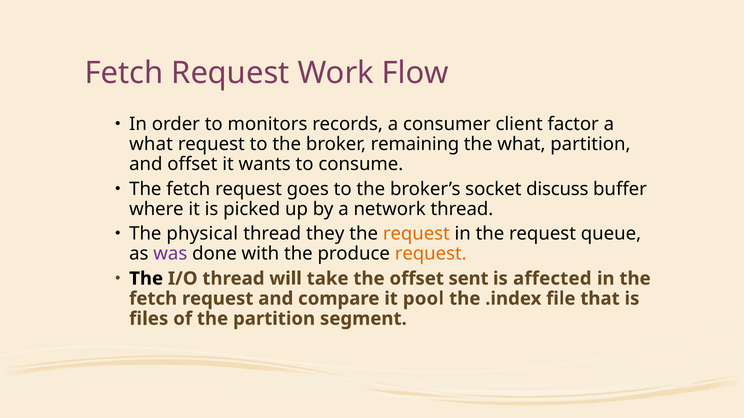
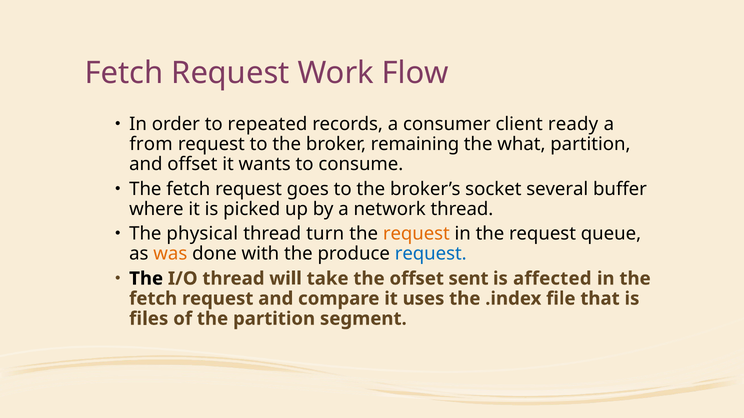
monitors: monitors -> repeated
factor: factor -> ready
what at (151, 144): what -> from
discuss: discuss -> several
they: they -> turn
was colour: purple -> orange
request at (431, 254) colour: orange -> blue
pool: pool -> uses
